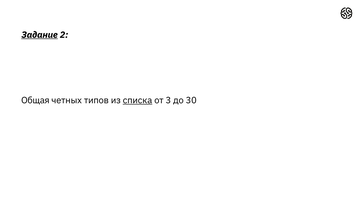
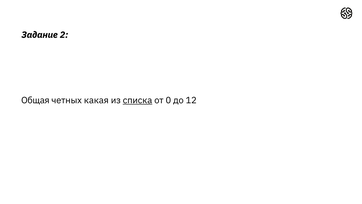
Задание underline: present -> none
типов: типов -> какая
3: 3 -> 0
30: 30 -> 12
